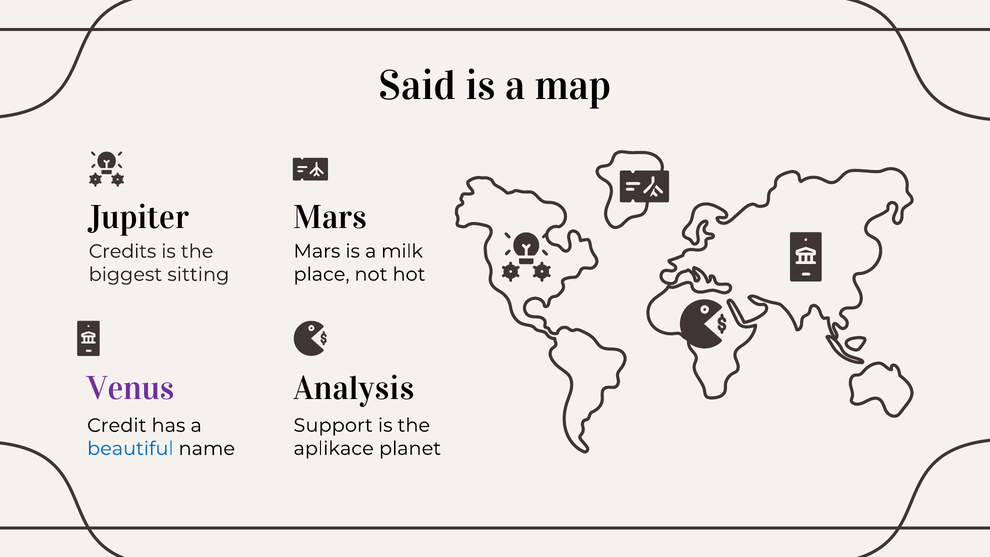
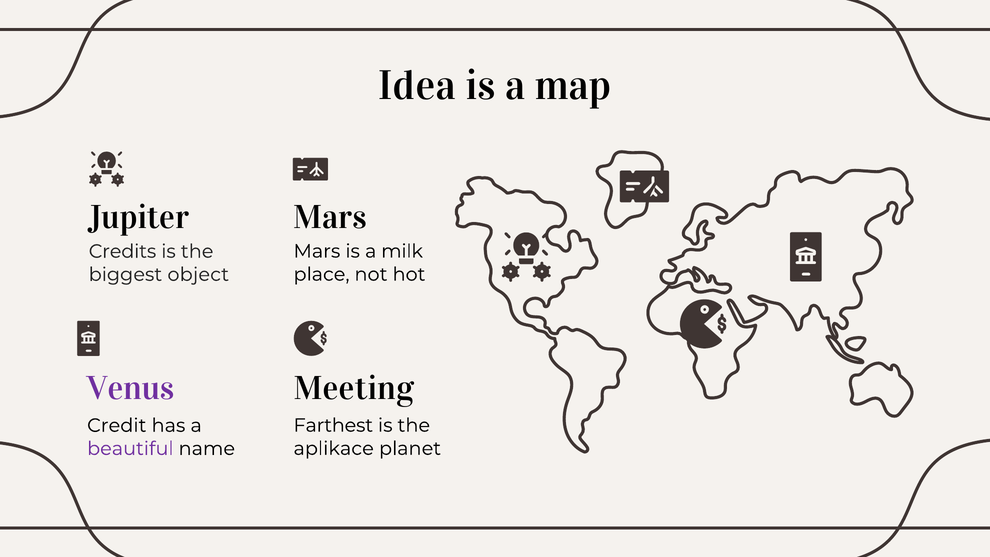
Said: Said -> Idea
sitting: sitting -> object
Analysis: Analysis -> Meeting
Support: Support -> Farthest
beautiful colour: blue -> purple
